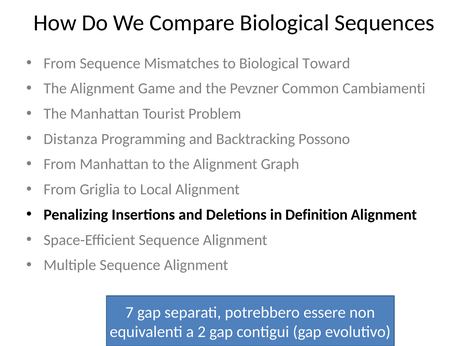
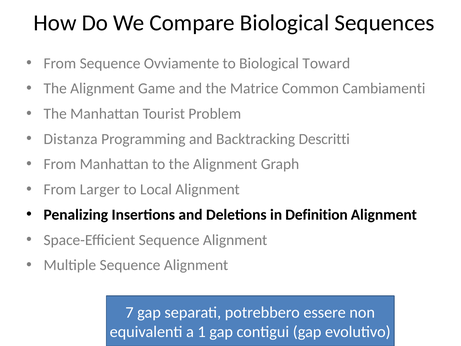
Mismatches: Mismatches -> Ovviamente
Pevzner: Pevzner -> Matrice
Possono: Possono -> Descritti
Griglia: Griglia -> Larger
2: 2 -> 1
